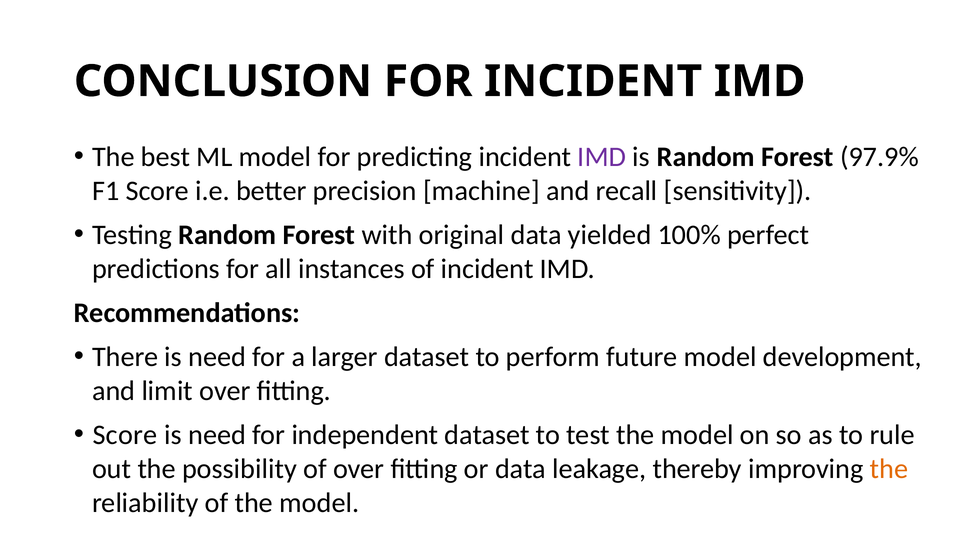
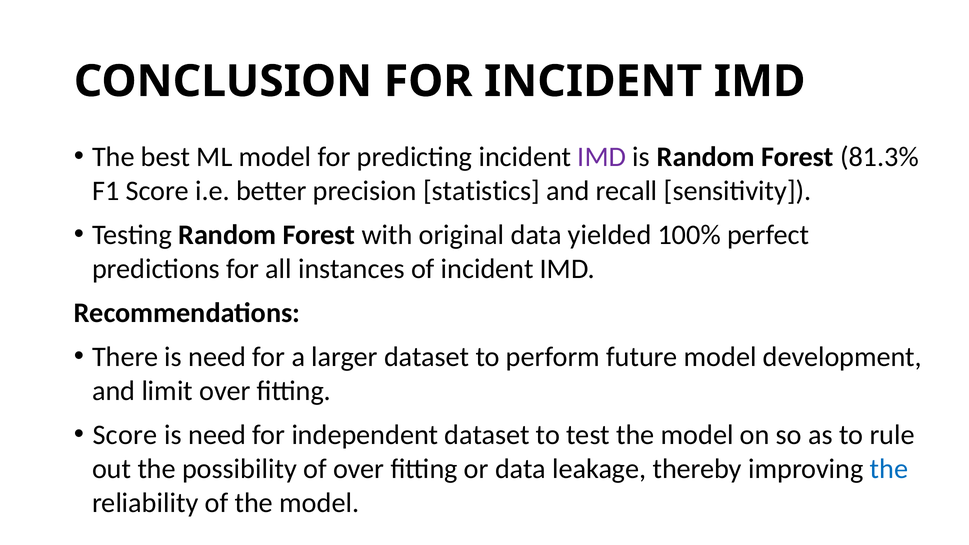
97.9%: 97.9% -> 81.3%
machine: machine -> statistics
the at (889, 469) colour: orange -> blue
